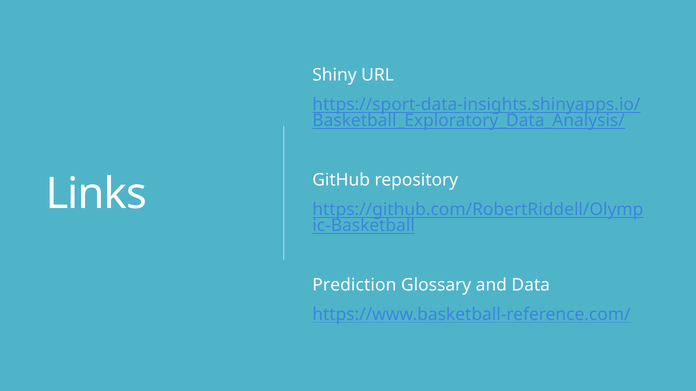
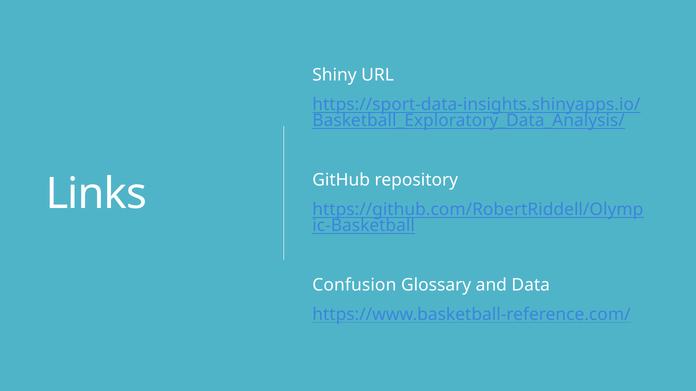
Prediction: Prediction -> Confusion
